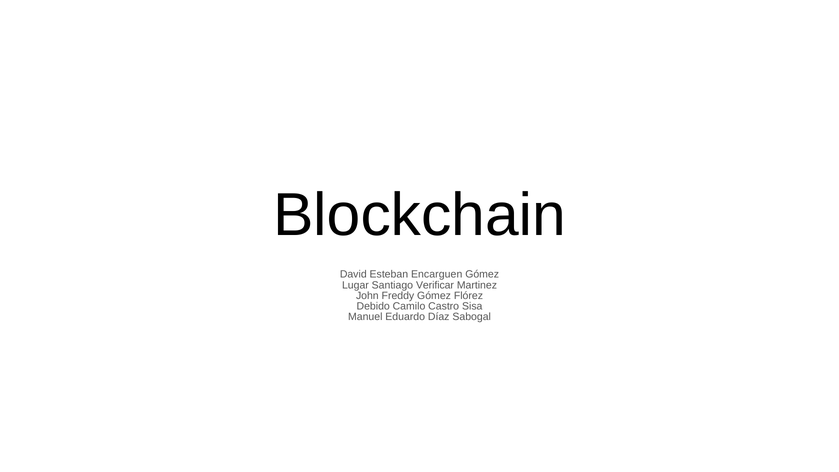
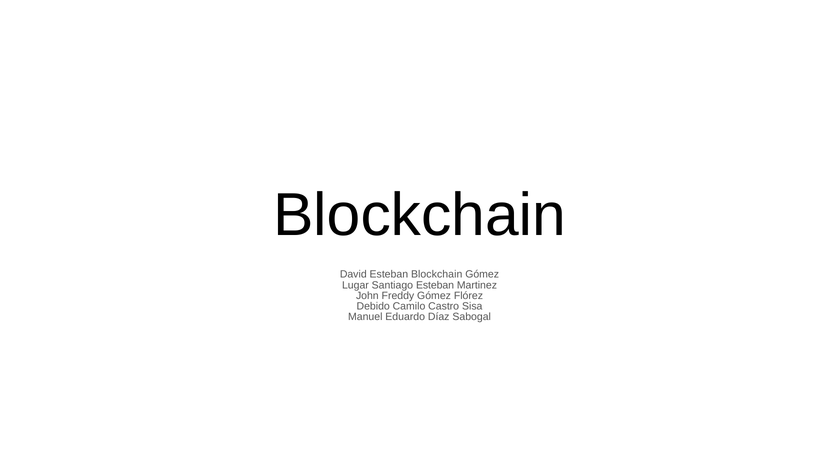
Esteban Encarguen: Encarguen -> Blockchain
Santiago Verificar: Verificar -> Esteban
